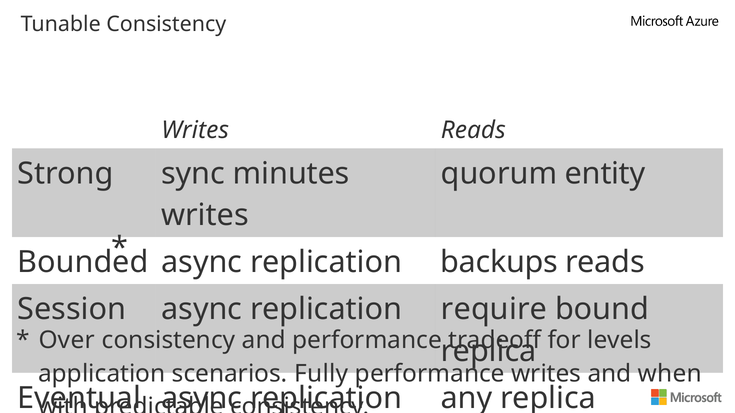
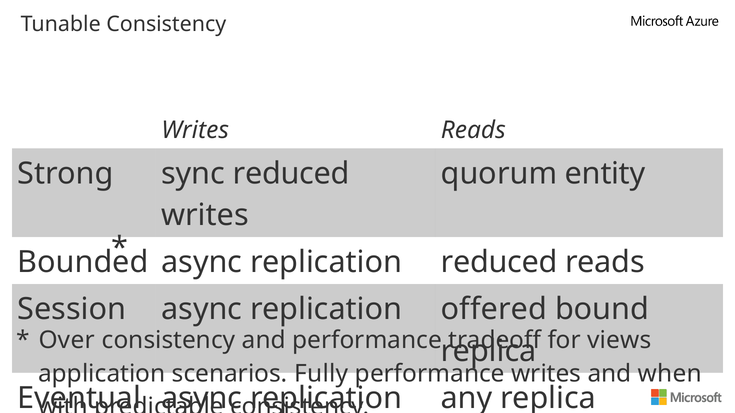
sync minutes: minutes -> reduced
replication backups: backups -> reduced
require: require -> offered
levels: levels -> views
